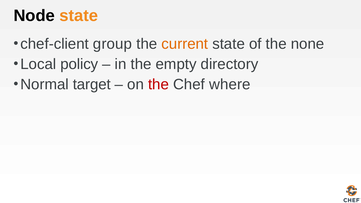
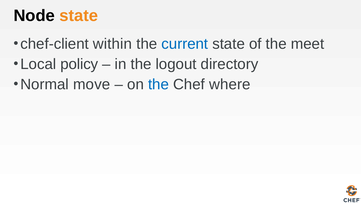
group: group -> within
current colour: orange -> blue
none: none -> meet
empty: empty -> logout
target: target -> move
the at (159, 85) colour: red -> blue
